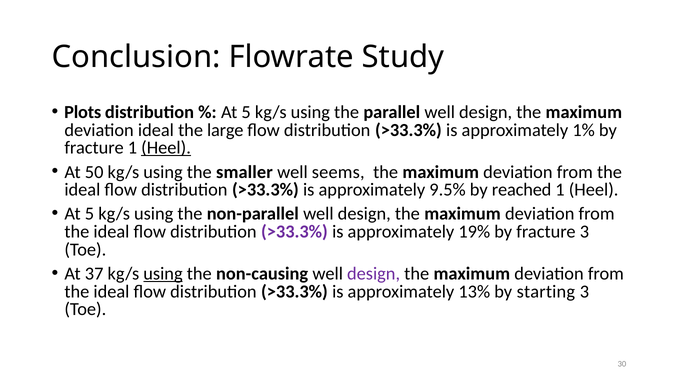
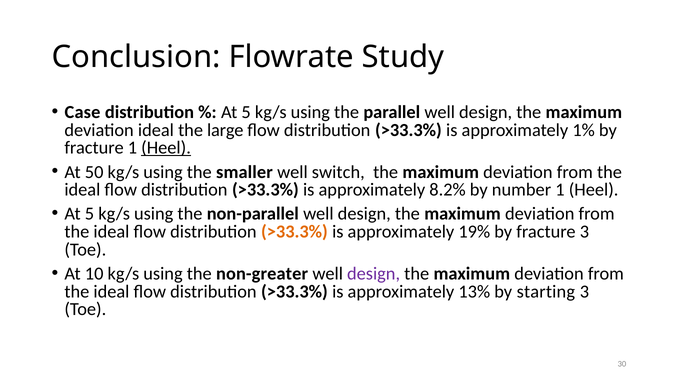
Plots: Plots -> Case
seems: seems -> switch
9.5%: 9.5% -> 8.2%
reached: reached -> number
>33.3% at (294, 232) colour: purple -> orange
37: 37 -> 10
using at (163, 274) underline: present -> none
non-causing: non-causing -> non-greater
